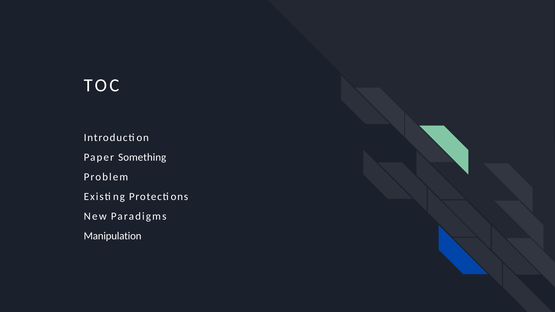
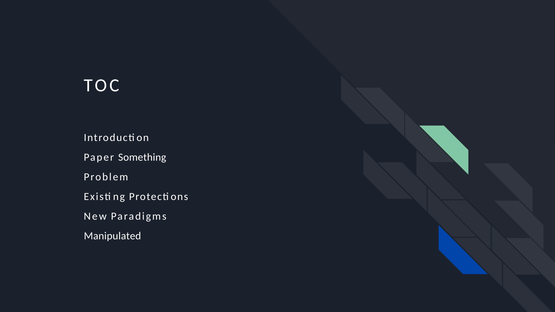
Manipulation: Manipulation -> Manipulated
